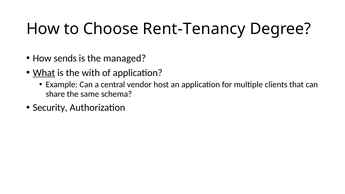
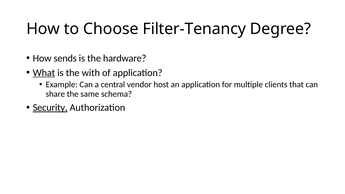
Rent-Tenancy: Rent-Tenancy -> Filter-Tenancy
managed: managed -> hardware
Security underline: none -> present
